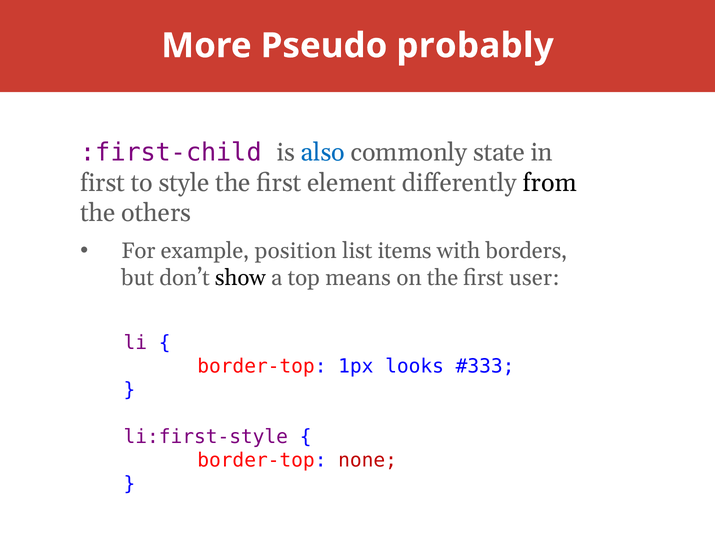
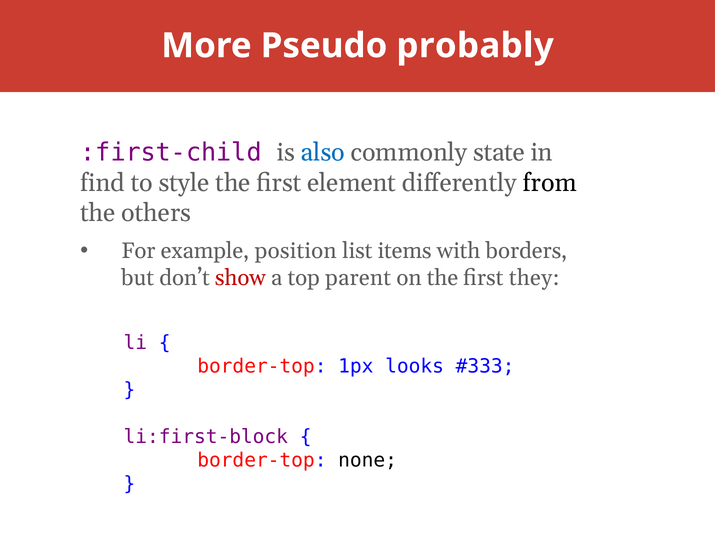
first at (103, 183): first -> find
show colour: black -> red
means: means -> parent
user: user -> they
li:first-style: li:first-style -> li:first-block
none colour: red -> black
